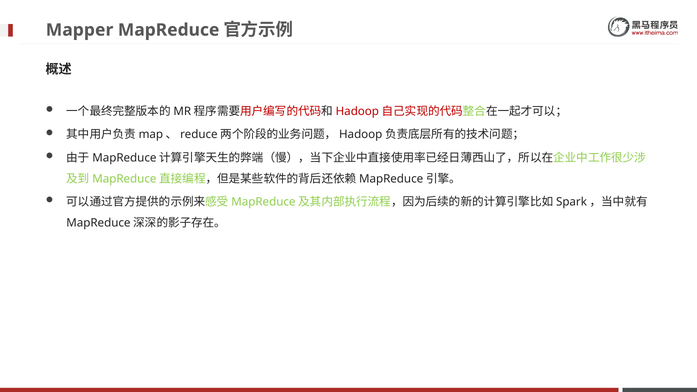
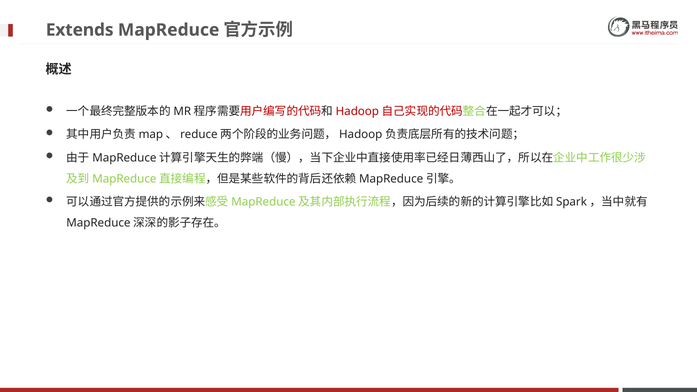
Mapper: Mapper -> Extends
